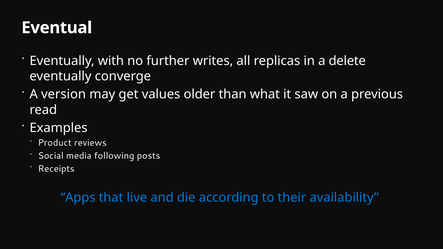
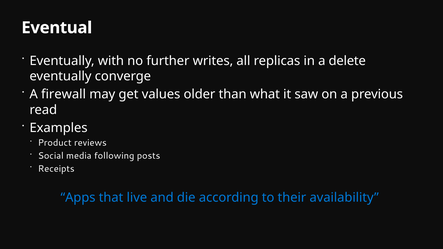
version: version -> firewall
